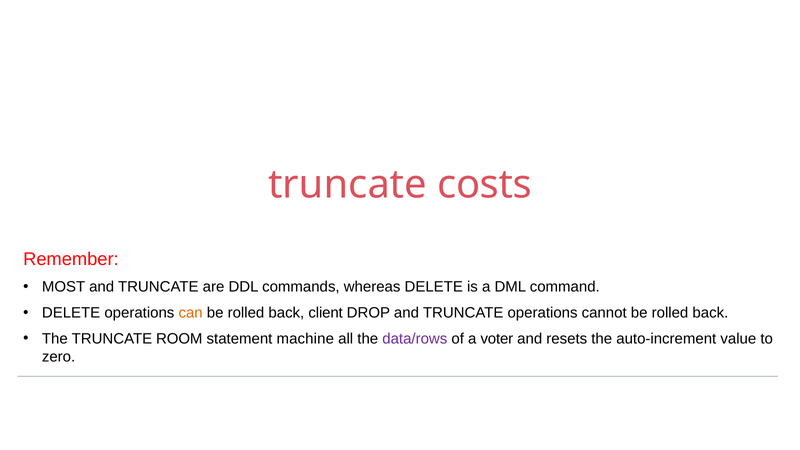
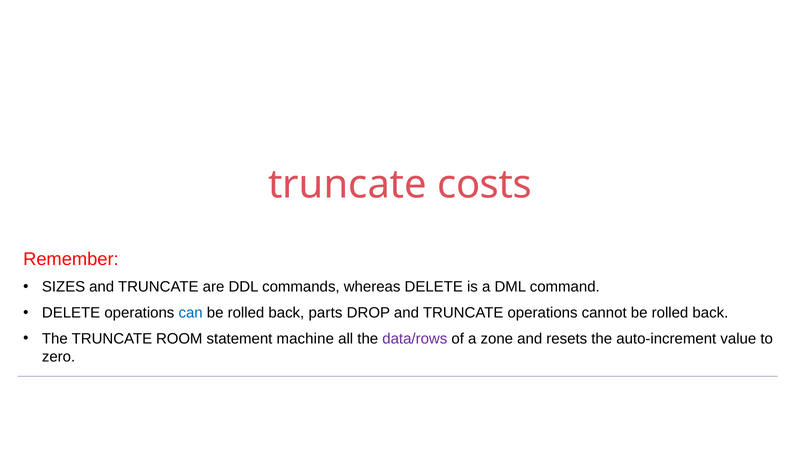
MOST: MOST -> SIZES
can colour: orange -> blue
client: client -> parts
voter: voter -> zone
